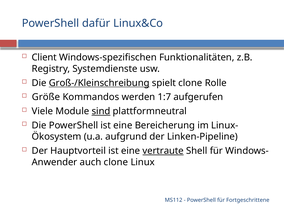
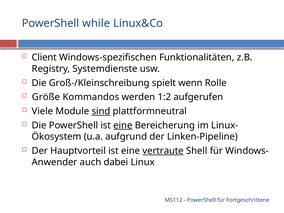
dafür: dafür -> while
Groß-/Kleinschreibung underline: present -> none
spielt clone: clone -> wenn
1:7: 1:7 -> 1:2
eine at (123, 125) underline: none -> present
auch clone: clone -> dabei
